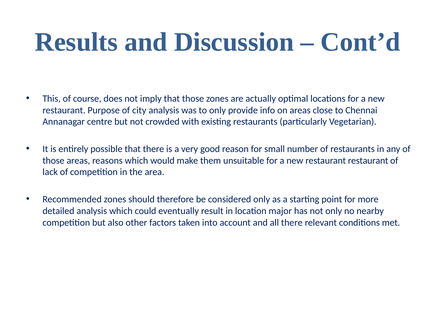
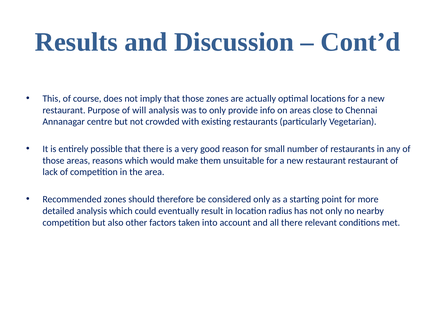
city: city -> will
major: major -> radius
